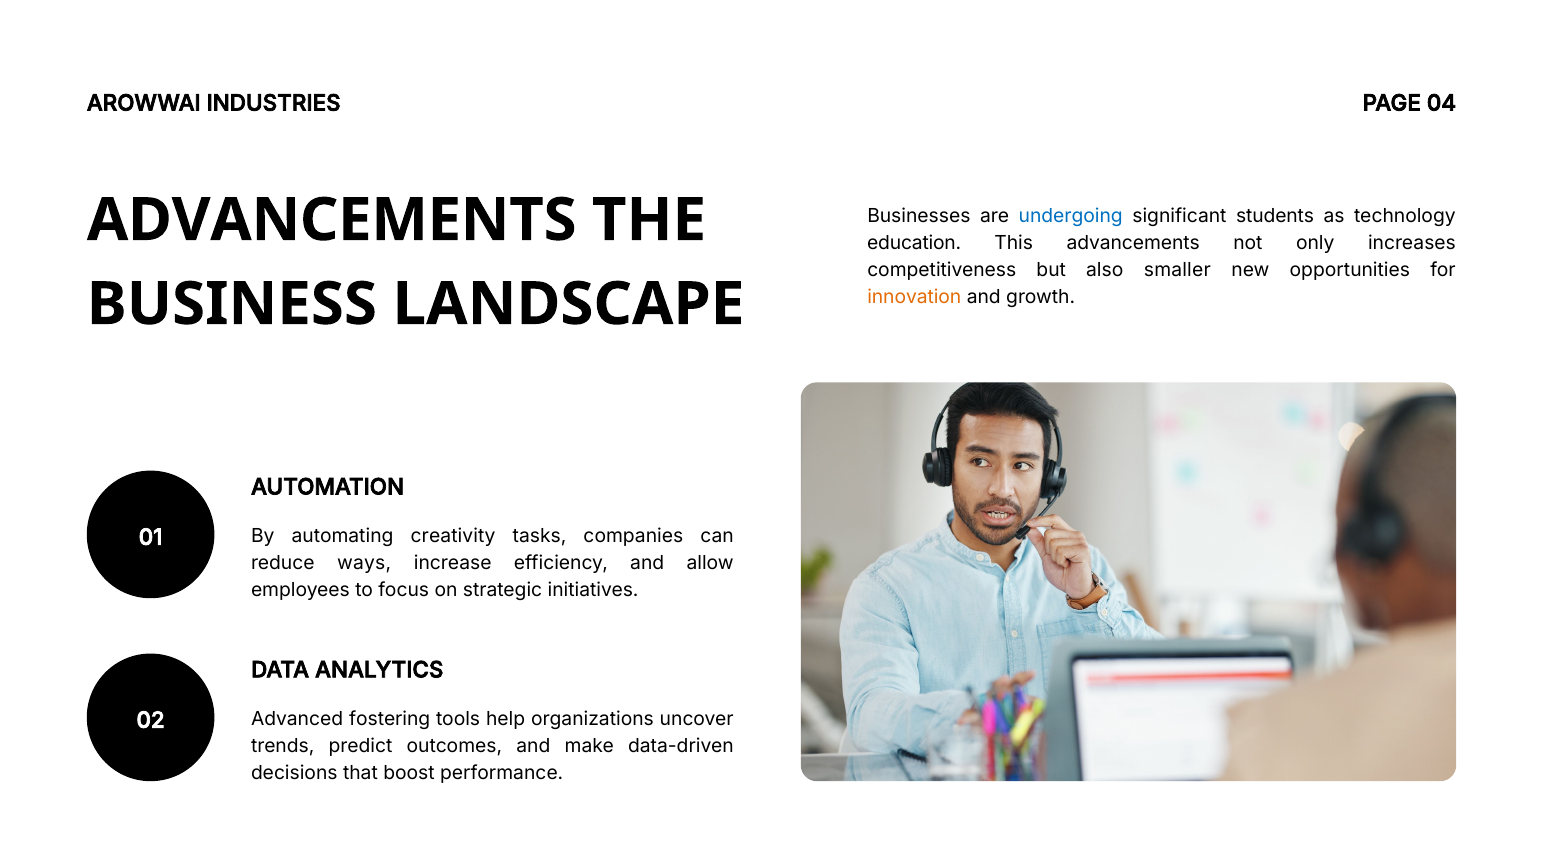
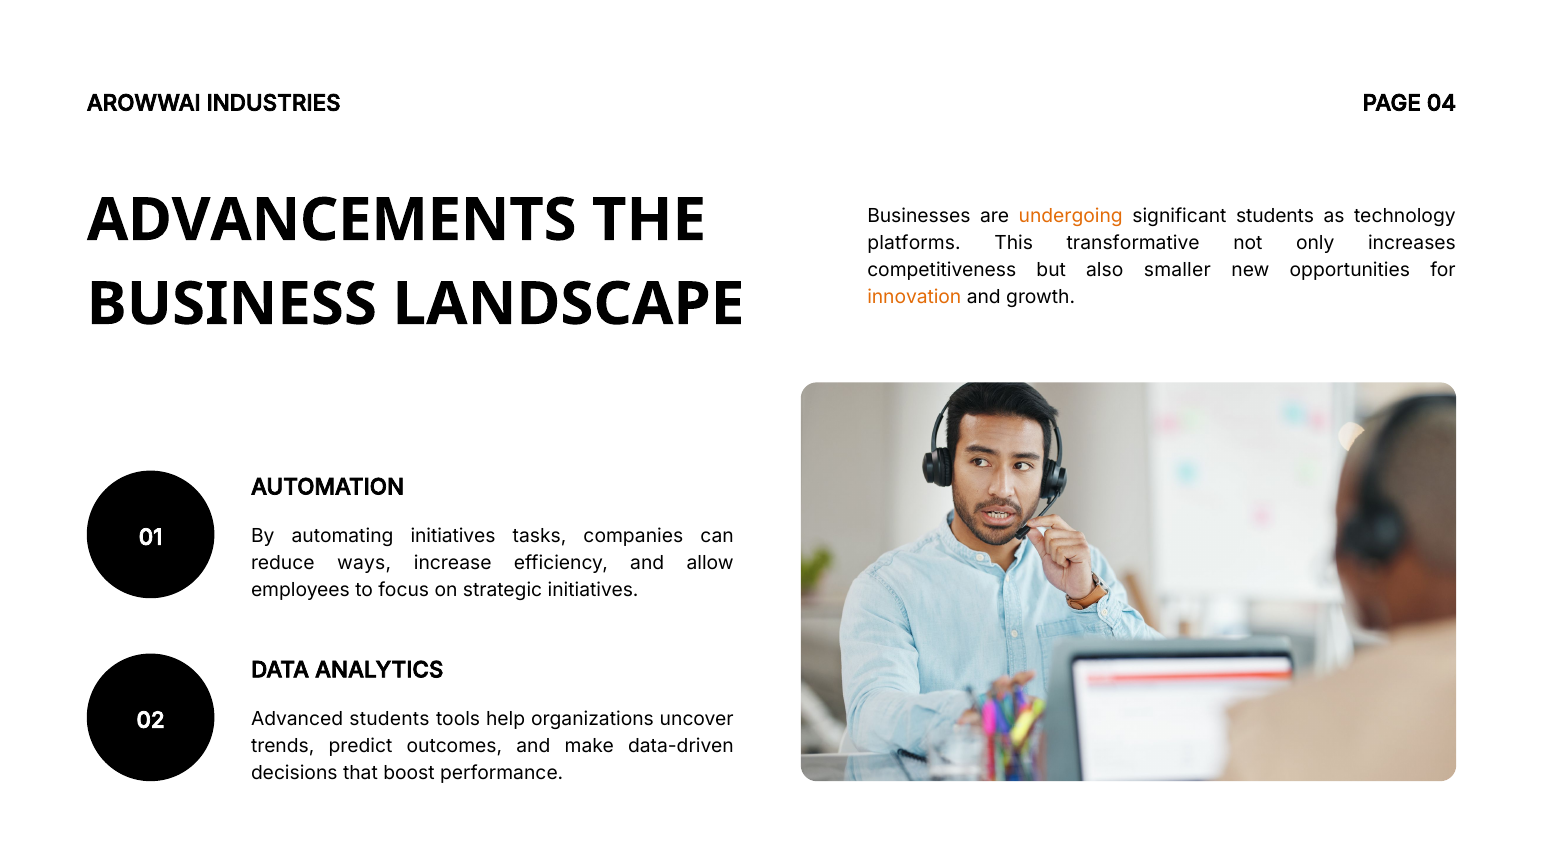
undergoing colour: blue -> orange
education: education -> platforms
This advancements: advancements -> transformative
automating creativity: creativity -> initiatives
Advanced fostering: fostering -> students
